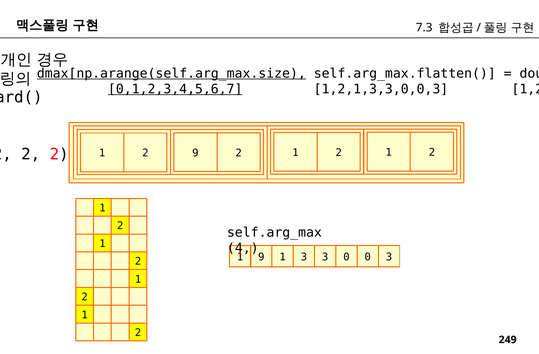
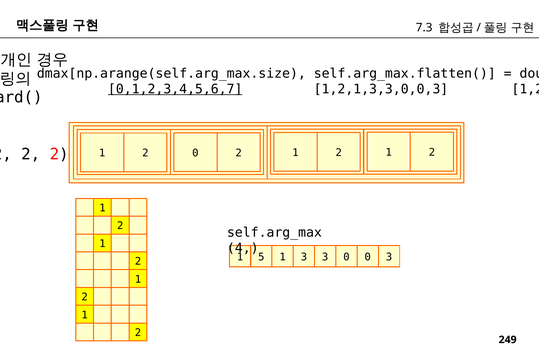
dmax[np.arange(self.arg_max.size underline: present -> none
2 9: 9 -> 0
1 9: 9 -> 5
